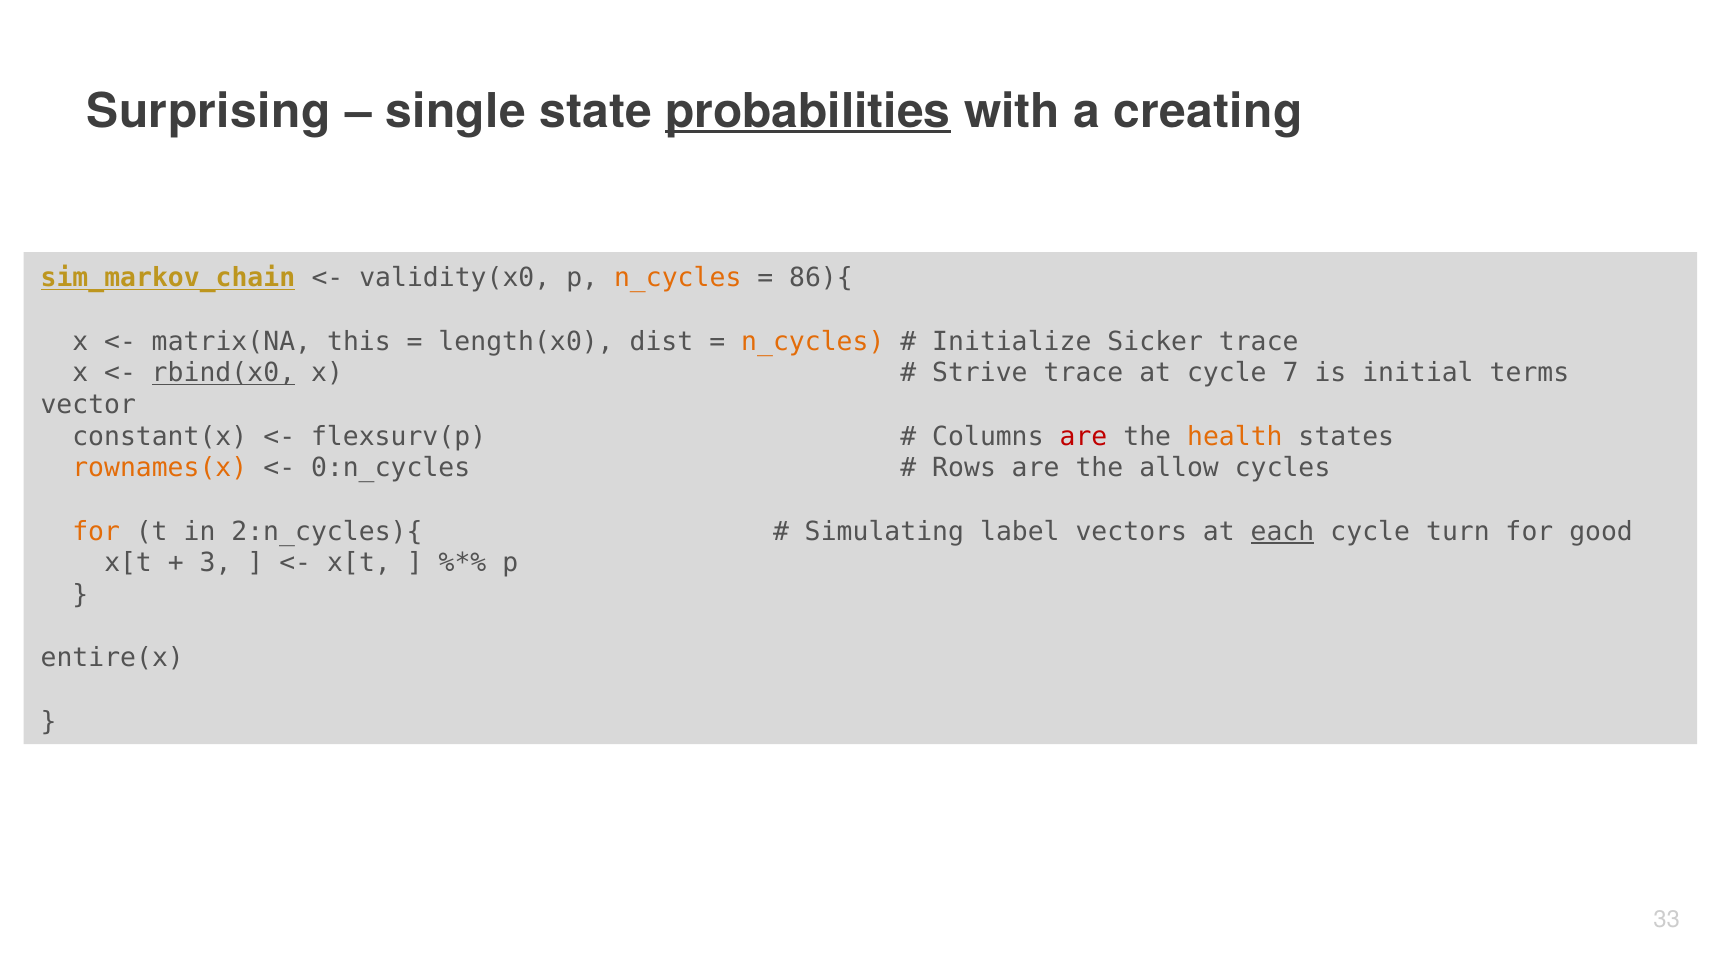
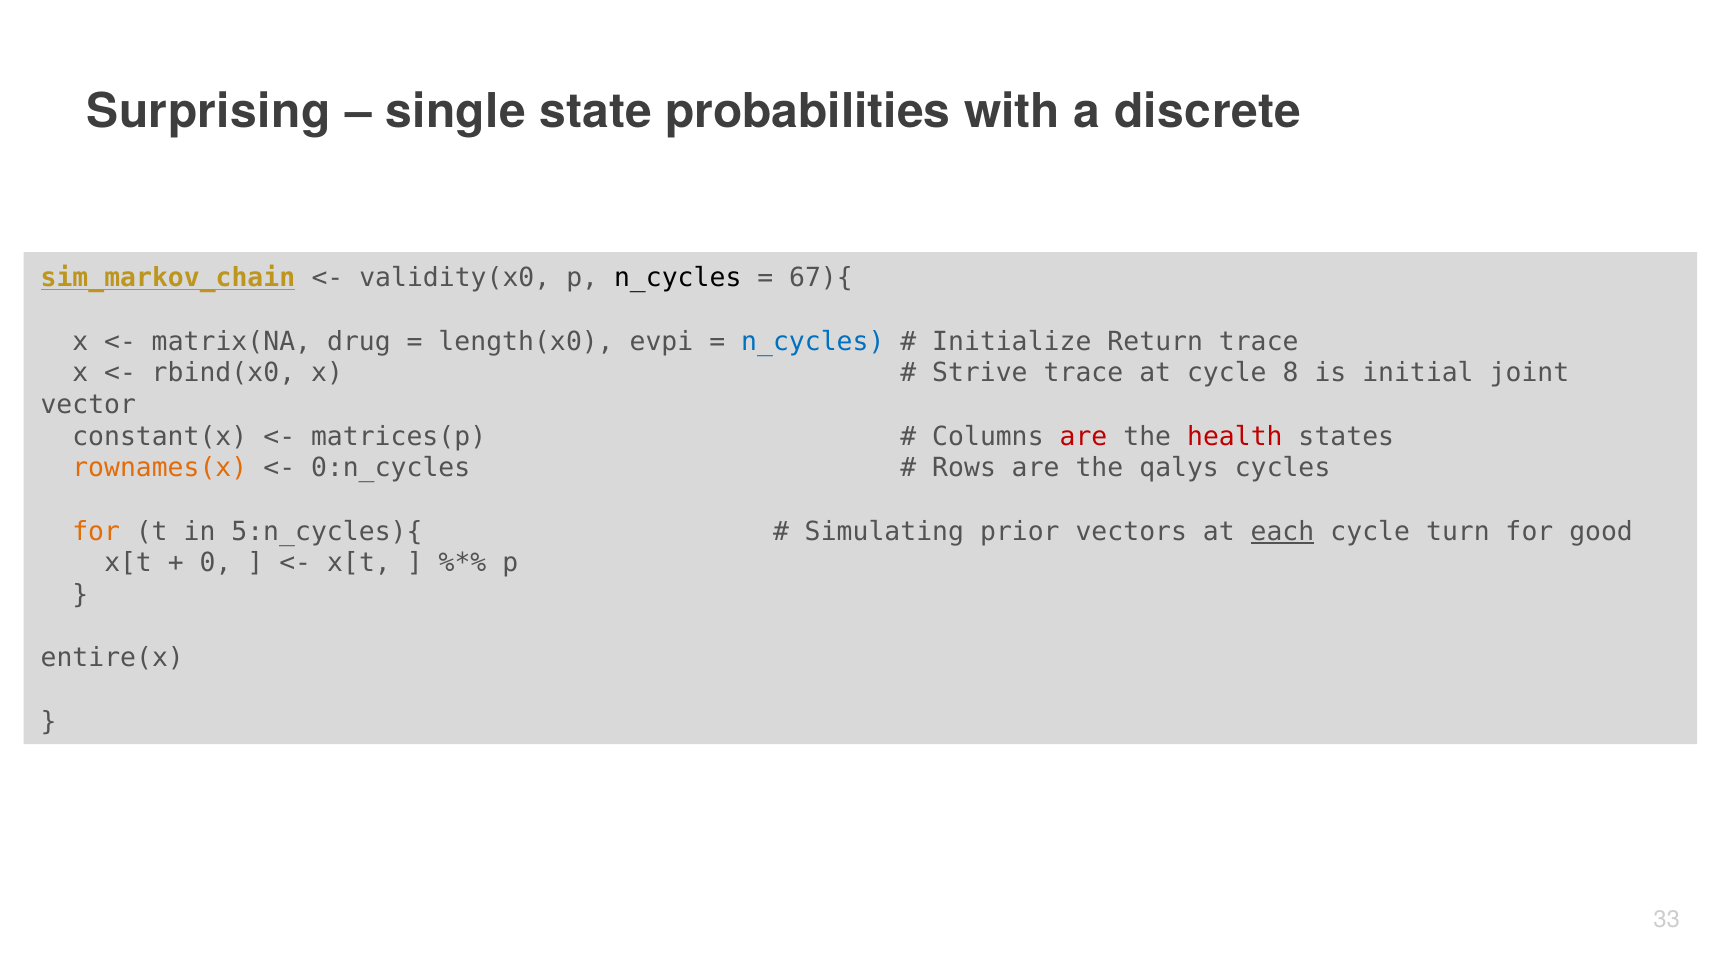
probabilities underline: present -> none
creating: creating -> discrete
n_cycles at (678, 278) colour: orange -> black
86){: 86){ -> 67){
this: this -> drug
dist: dist -> evpi
n_cycles at (813, 342) colour: orange -> blue
Sicker: Sicker -> Return
rbind(x0 underline: present -> none
7: 7 -> 8
terms: terms -> joint
flexsurv(p: flexsurv(p -> matrices(p
health colour: orange -> red
allow: allow -> qalys
2:n_cycles){: 2:n_cycles){ -> 5:n_cycles){
label: label -> prior
3: 3 -> 0
